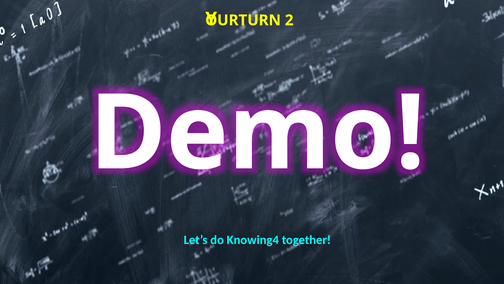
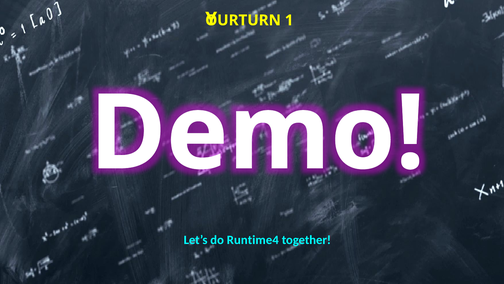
2: 2 -> 1
Knowing4: Knowing4 -> Runtime4
